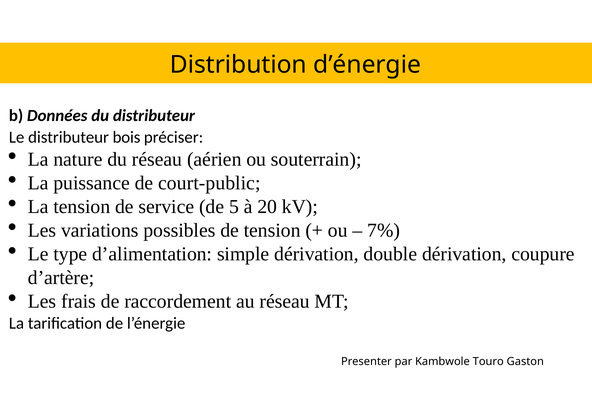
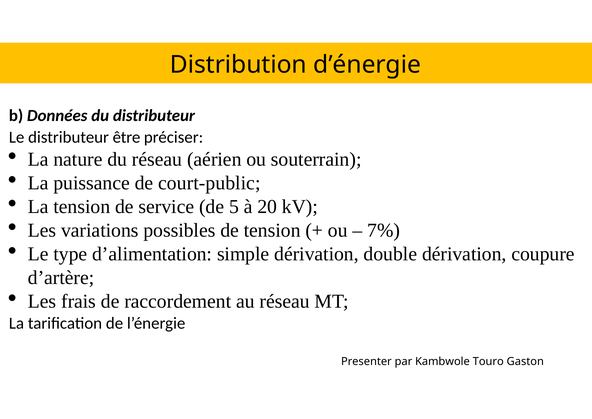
bois: bois -> être
